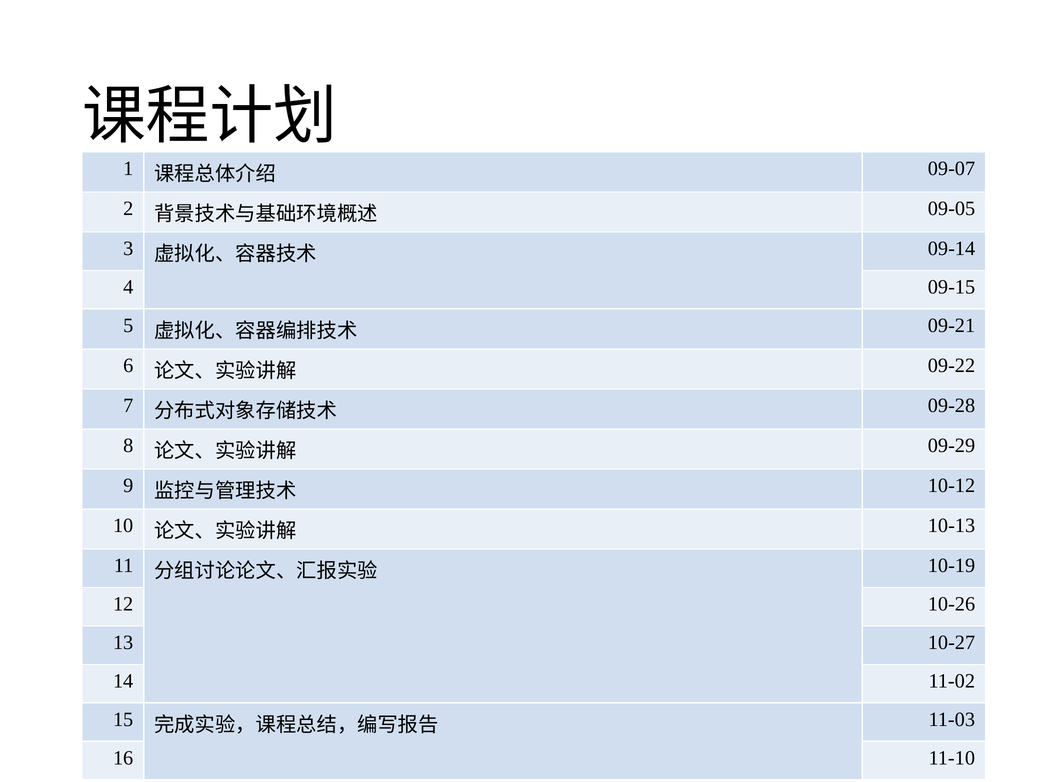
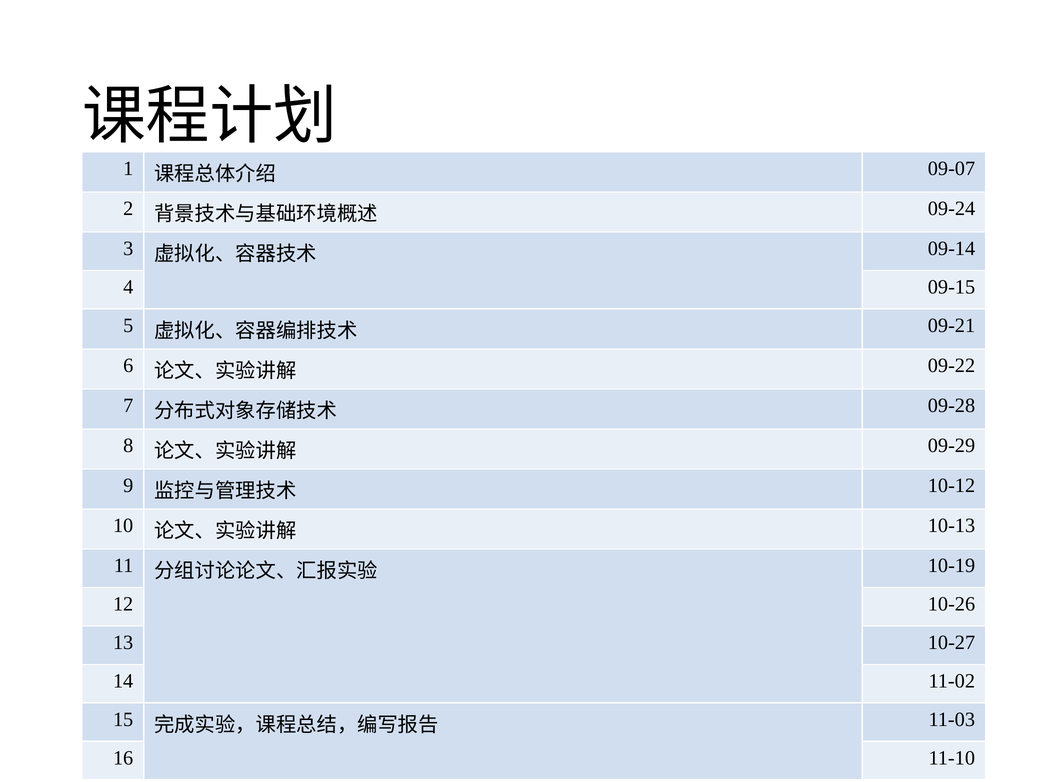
09-05: 09-05 -> 09-24
